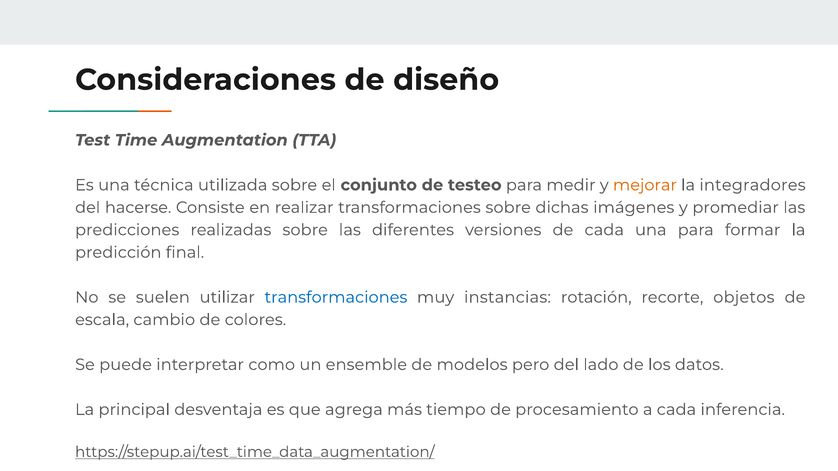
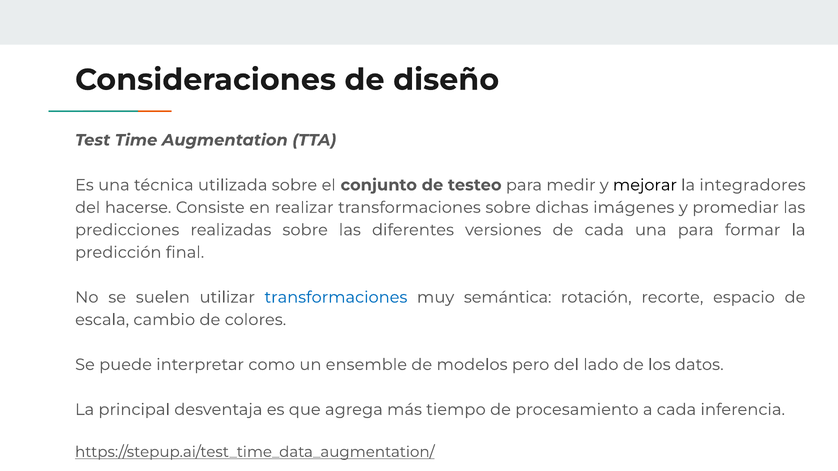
mejorar colour: orange -> black
instancias: instancias -> semántica
objetos: objetos -> espacio
